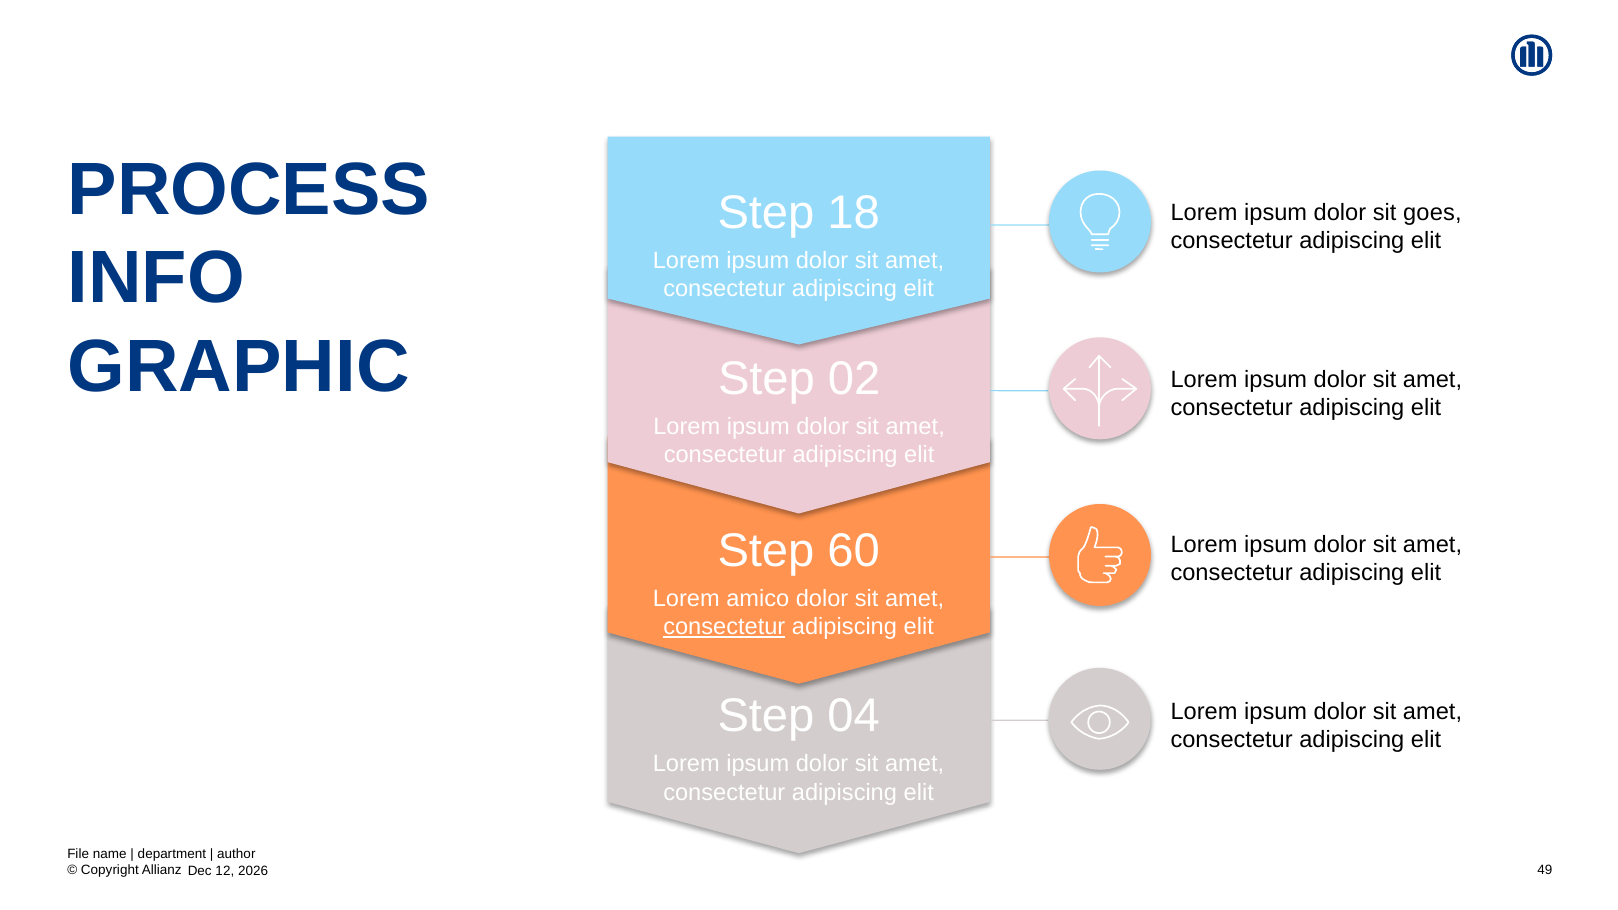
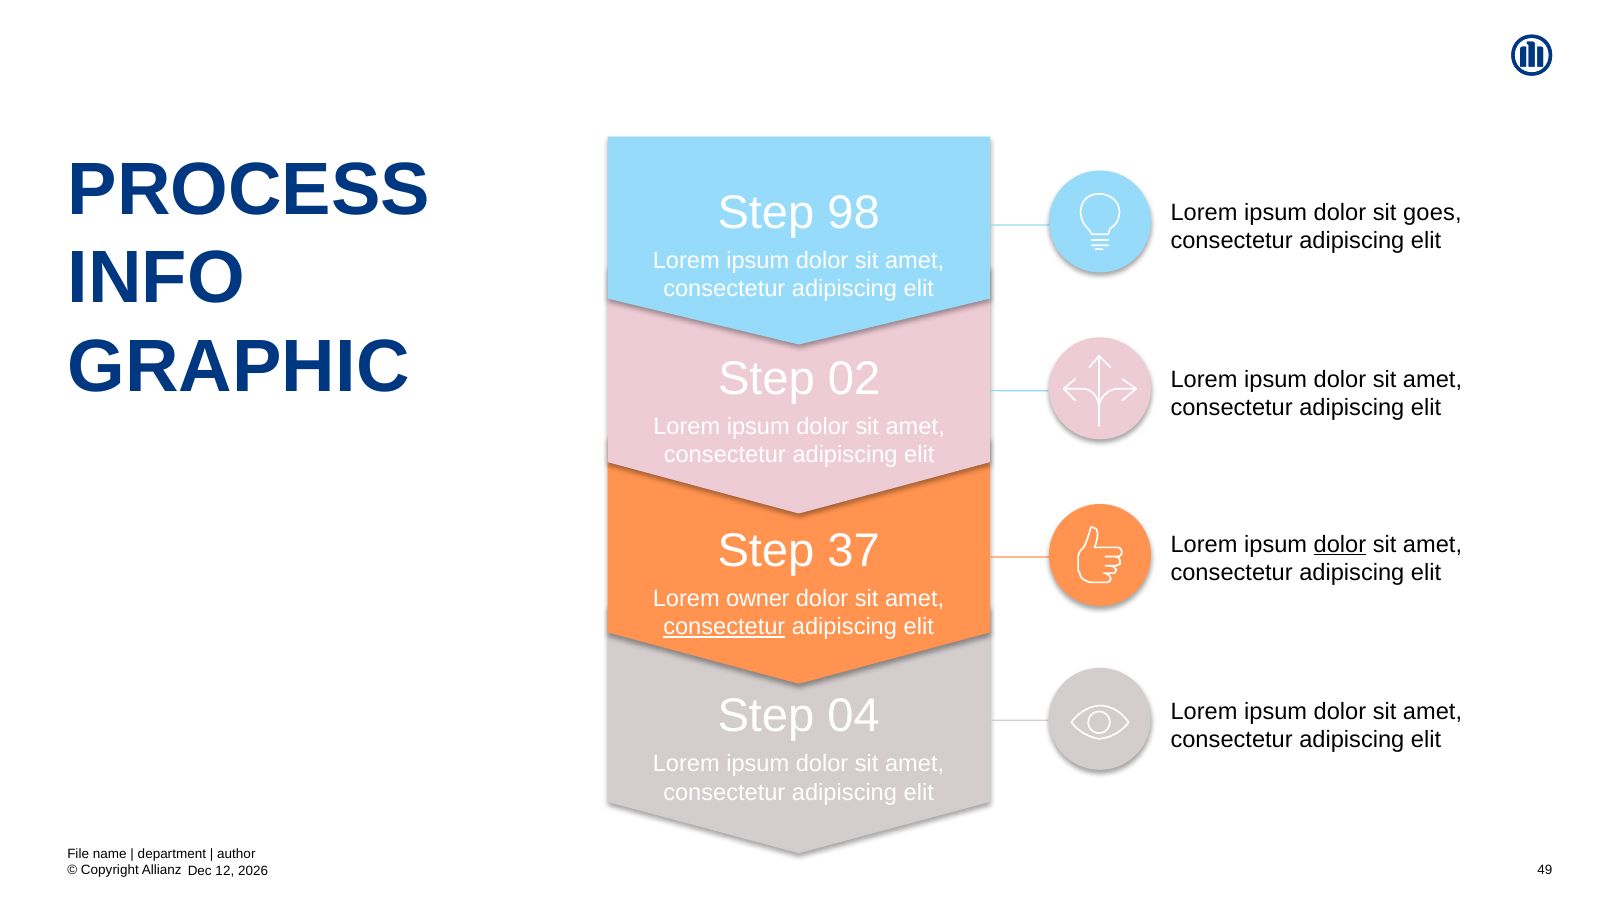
18: 18 -> 98
60: 60 -> 37
dolor at (1340, 545) underline: none -> present
amico: amico -> owner
